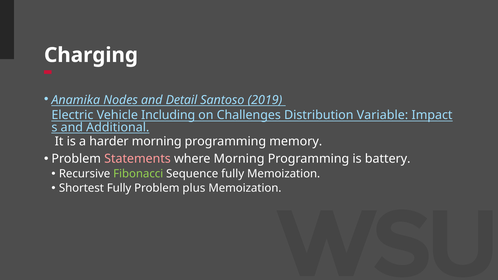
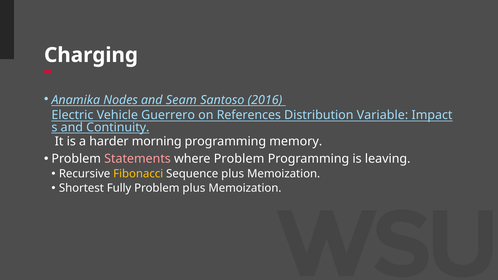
Detail: Detail -> Seam
2019: 2019 -> 2016
Including: Including -> Guerrero
Challenges: Challenges -> References
Additional: Additional -> Continuity
where Morning: Morning -> Problem
battery: battery -> leaving
Fibonacci colour: light green -> yellow
Sequence fully: fully -> plus
